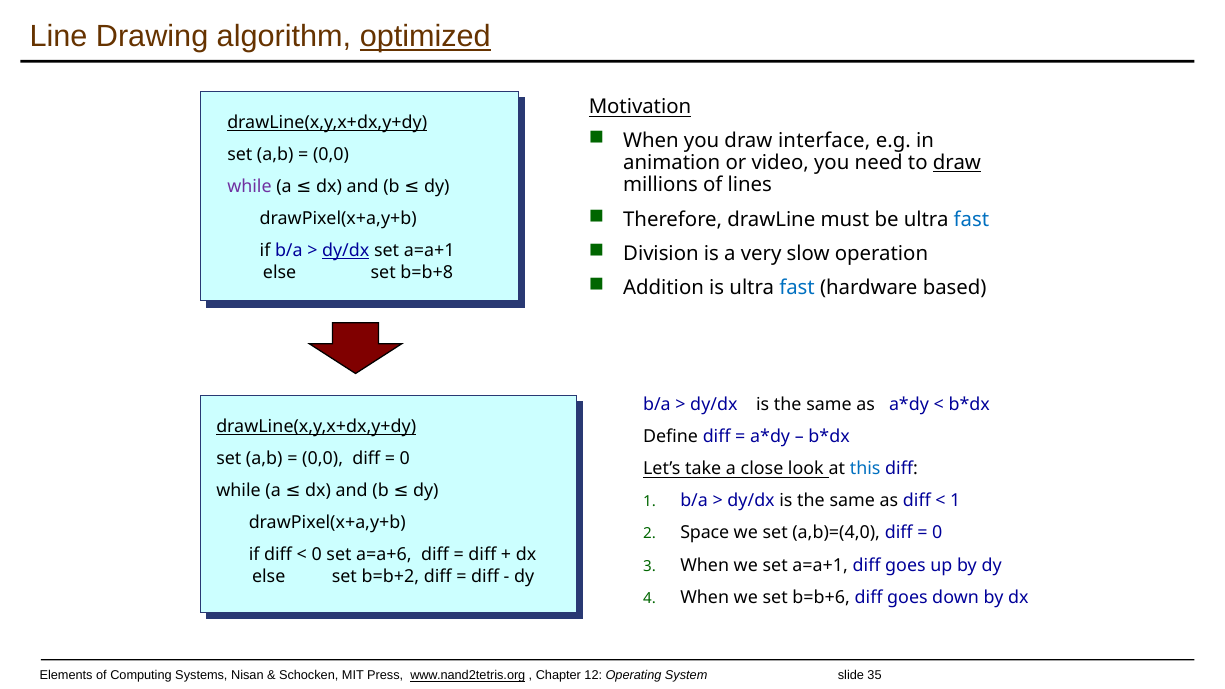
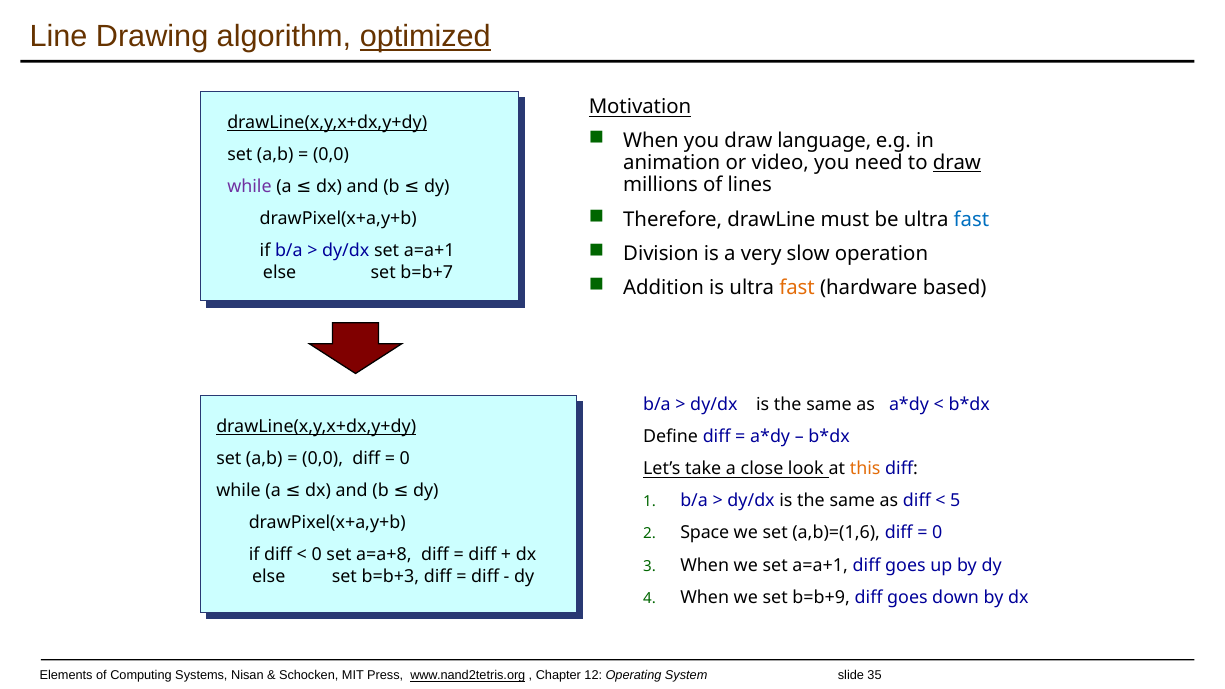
interface: interface -> language
dy/dx at (346, 251) underline: present -> none
b=b+8: b=b+8 -> b=b+7
fast at (797, 288) colour: blue -> orange
this colour: blue -> orange
1 at (955, 501): 1 -> 5
a,b)=(4,0: a,b)=(4,0 -> a,b)=(1,6
a=a+6: a=a+6 -> a=a+8
b=b+2: b=b+2 -> b=b+3
b=b+6: b=b+6 -> b=b+9
